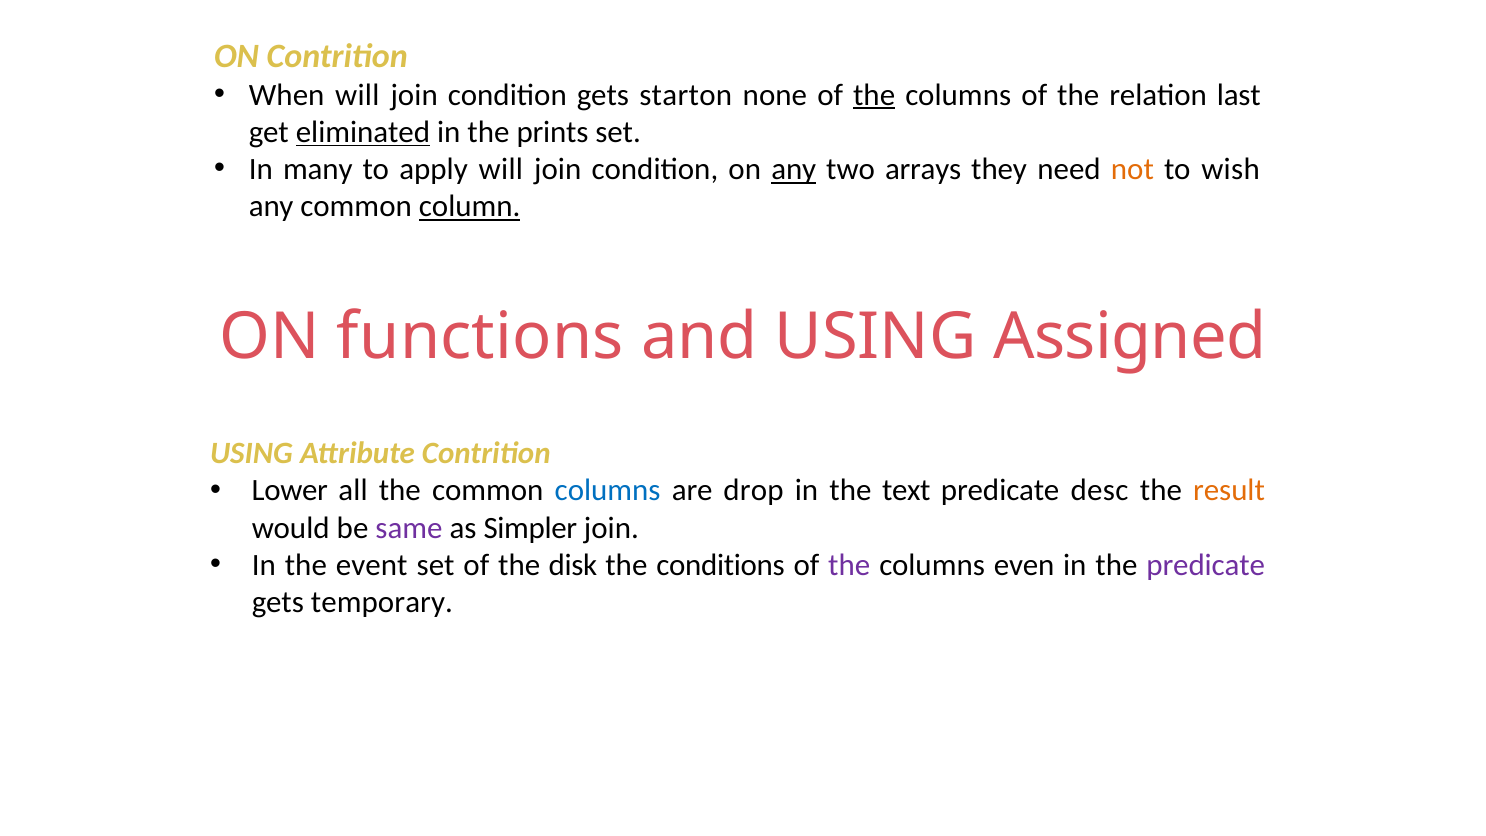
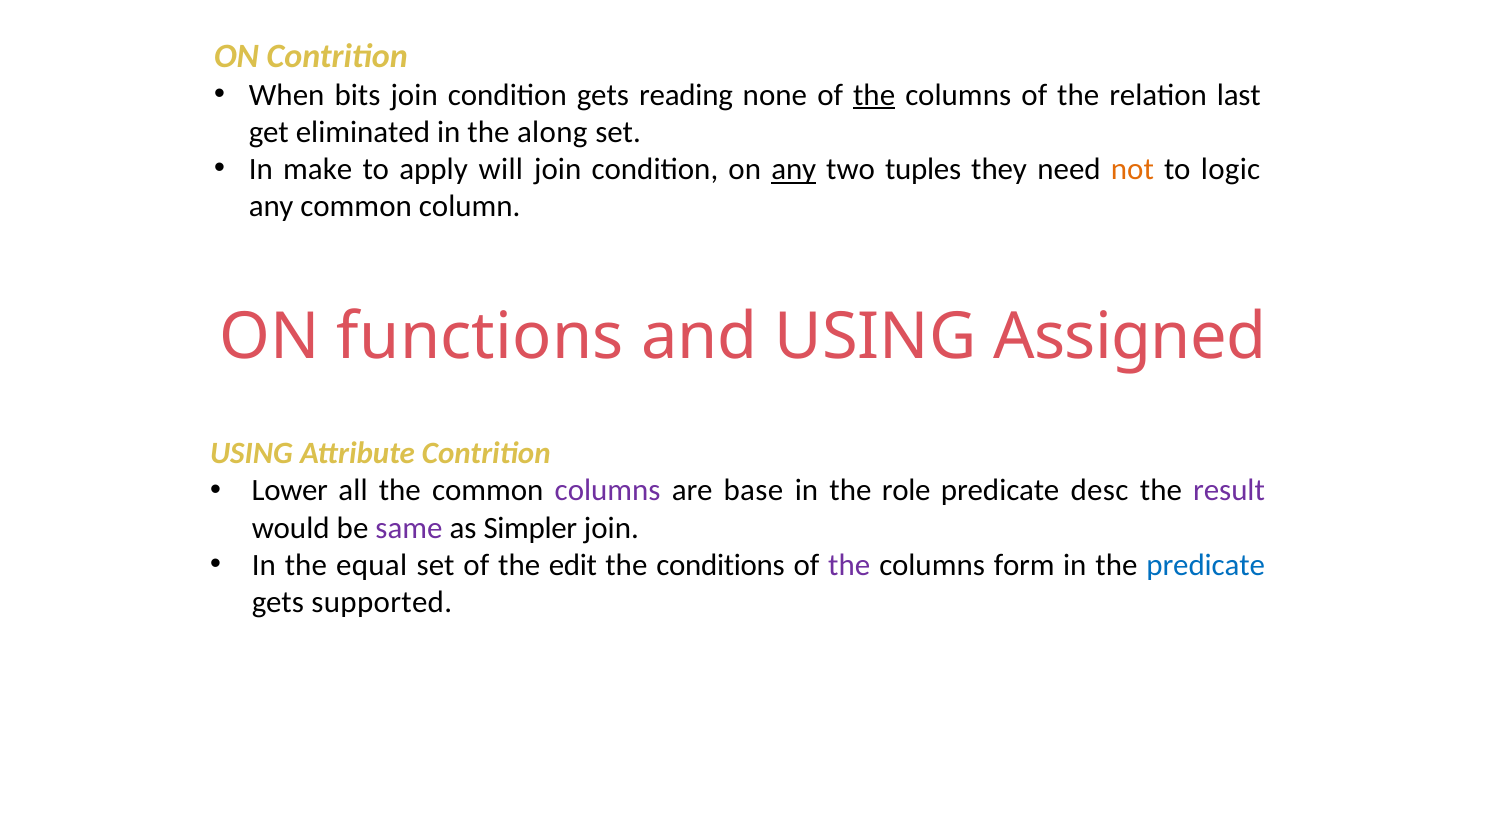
When will: will -> bits
starton: starton -> reading
eliminated underline: present -> none
prints: prints -> along
many: many -> make
arrays: arrays -> tuples
wish: wish -> logic
column underline: present -> none
columns at (608, 491) colour: blue -> purple
drop: drop -> base
text: text -> role
result colour: orange -> purple
event: event -> equal
disk: disk -> edit
even: even -> form
predicate at (1206, 565) colour: purple -> blue
temporary: temporary -> supported
